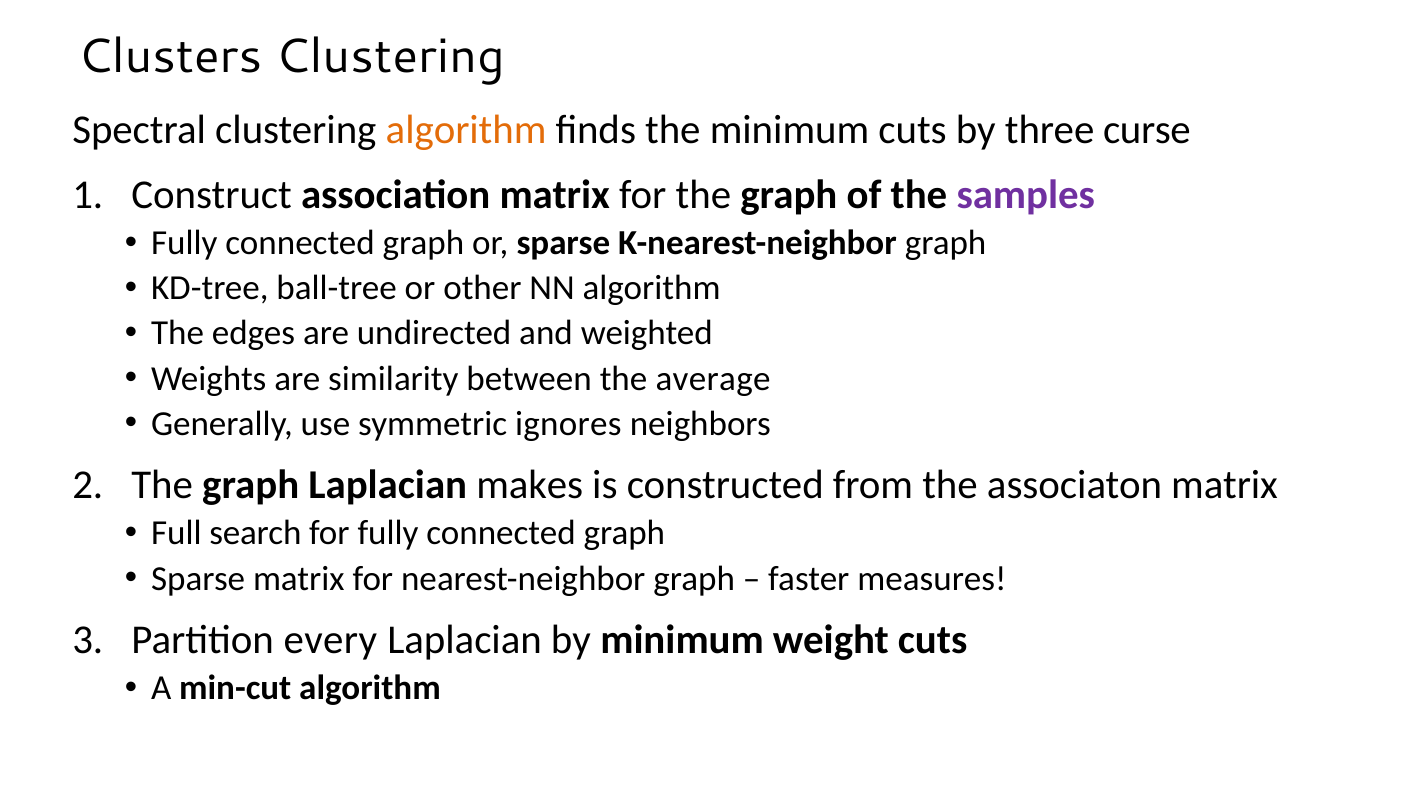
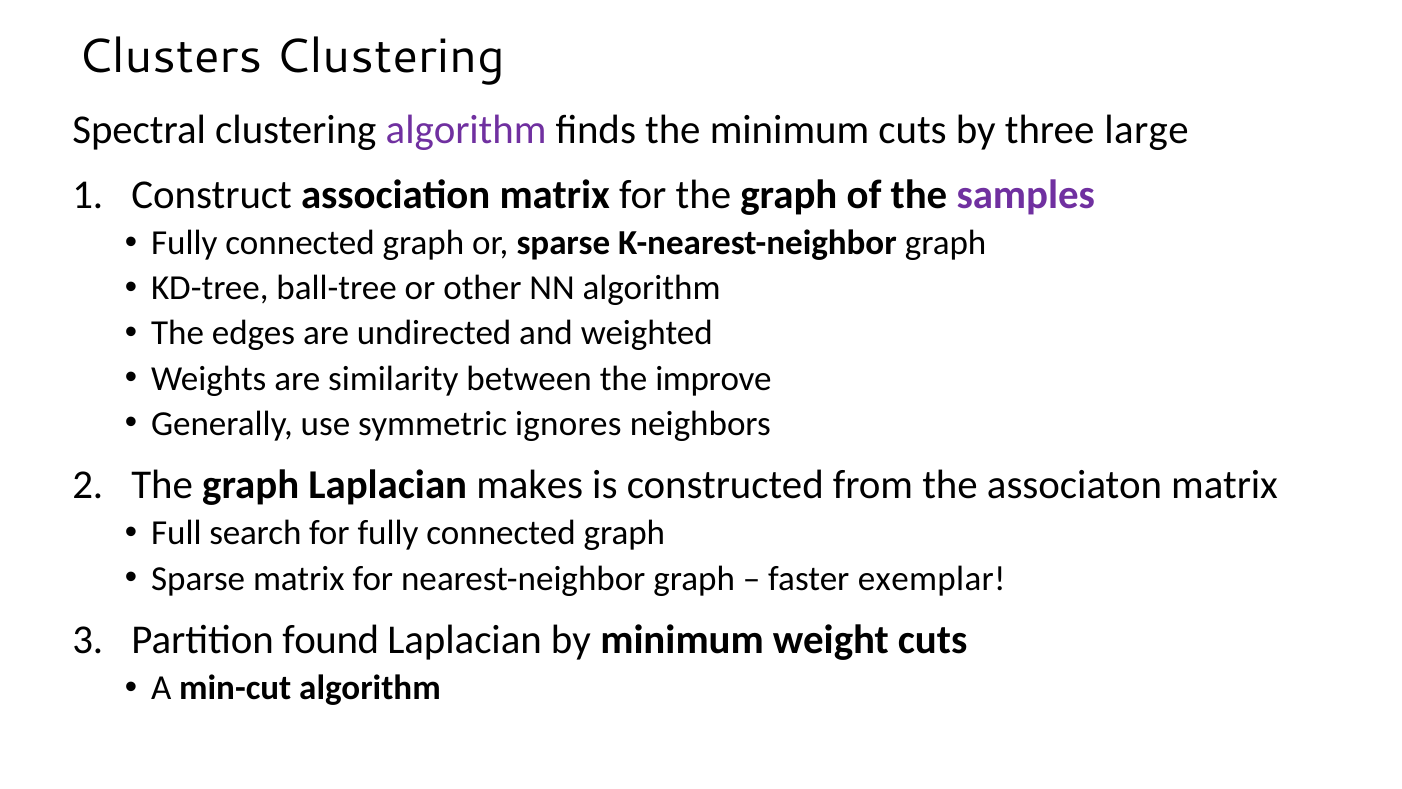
algorithm at (466, 130) colour: orange -> purple
curse: curse -> large
average: average -> improve
measures: measures -> exemplar
every: every -> found
